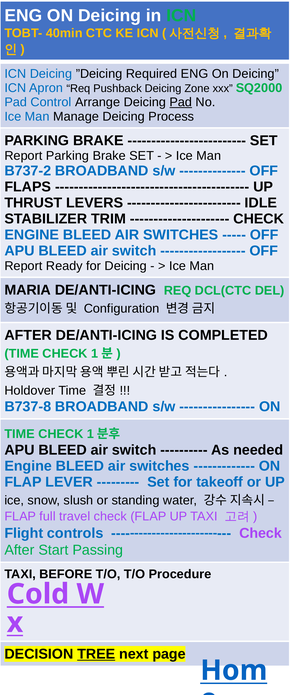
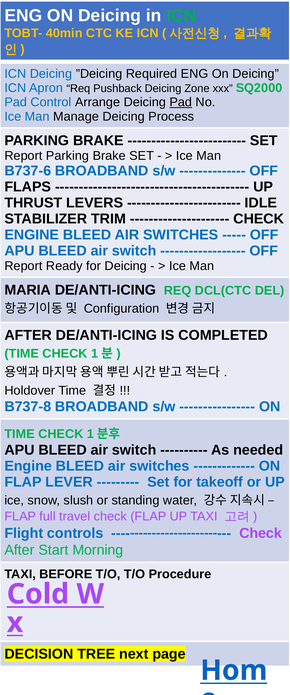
B737-2: B737-2 -> B737-6
Passing: Passing -> Morning
TREE underline: present -> none
